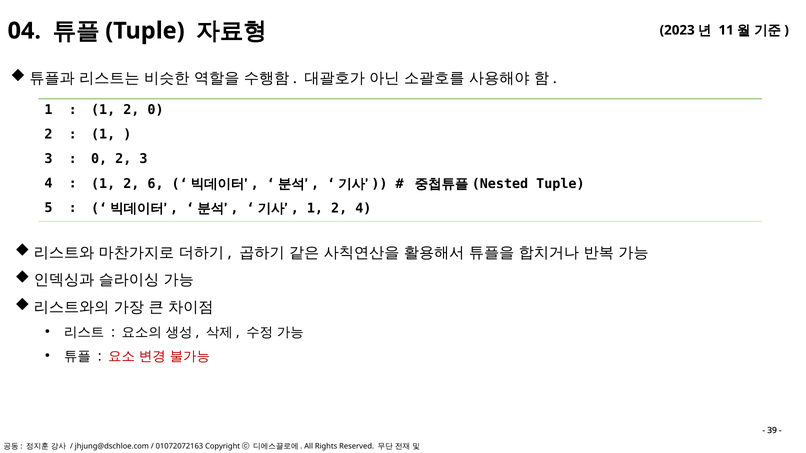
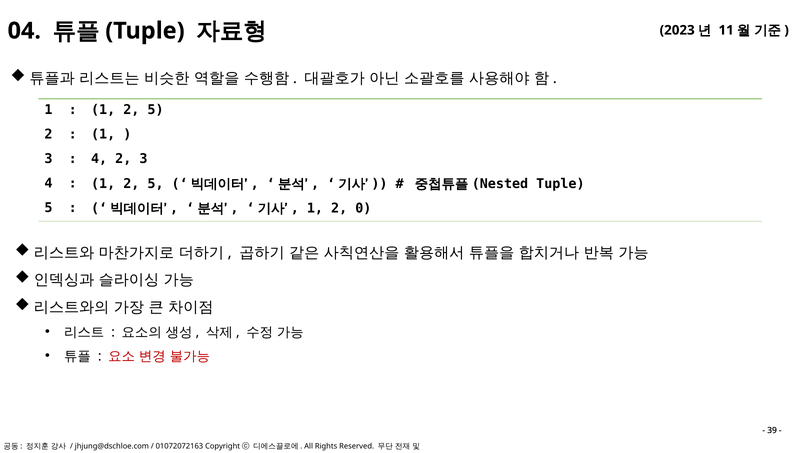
0 at (156, 110): 0 -> 5
0 at (99, 159): 0 -> 4
6 at (156, 184): 6 -> 5
2 4: 4 -> 0
